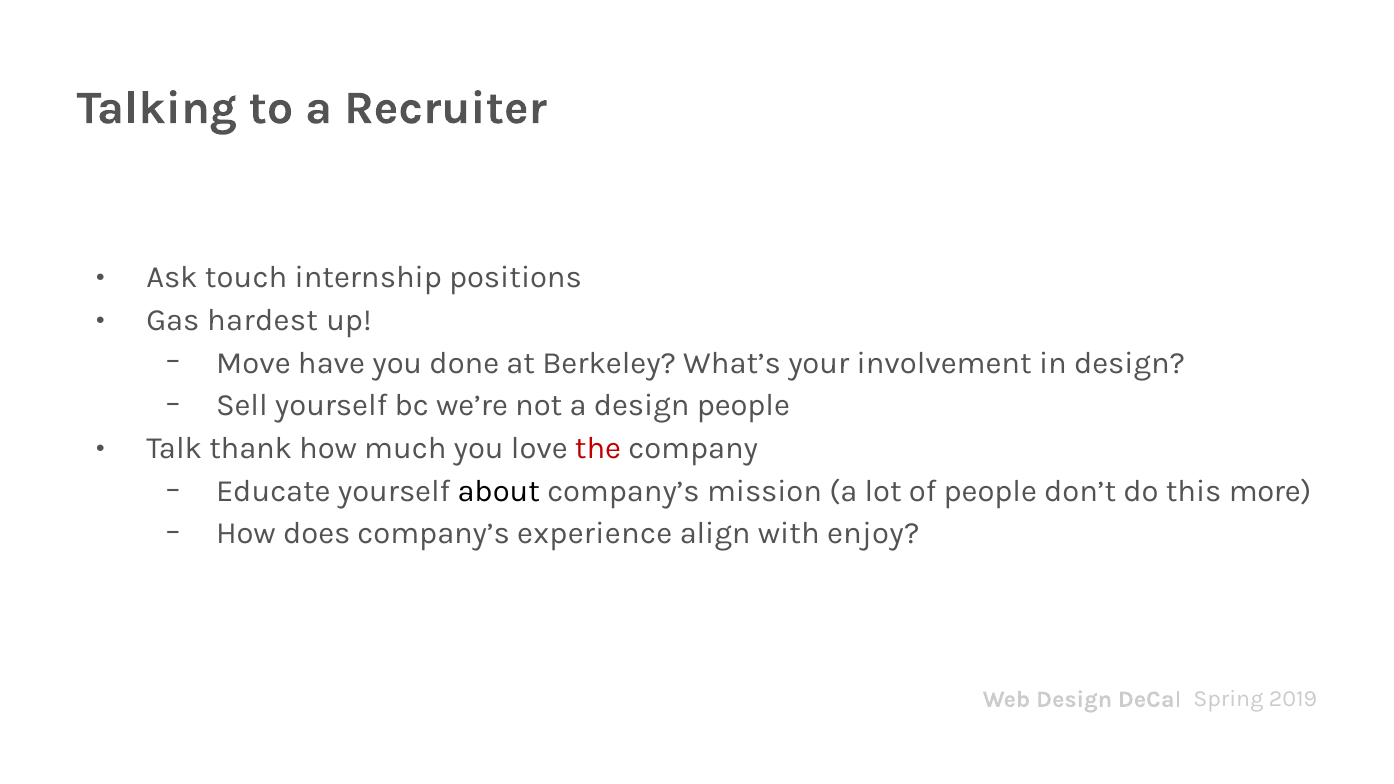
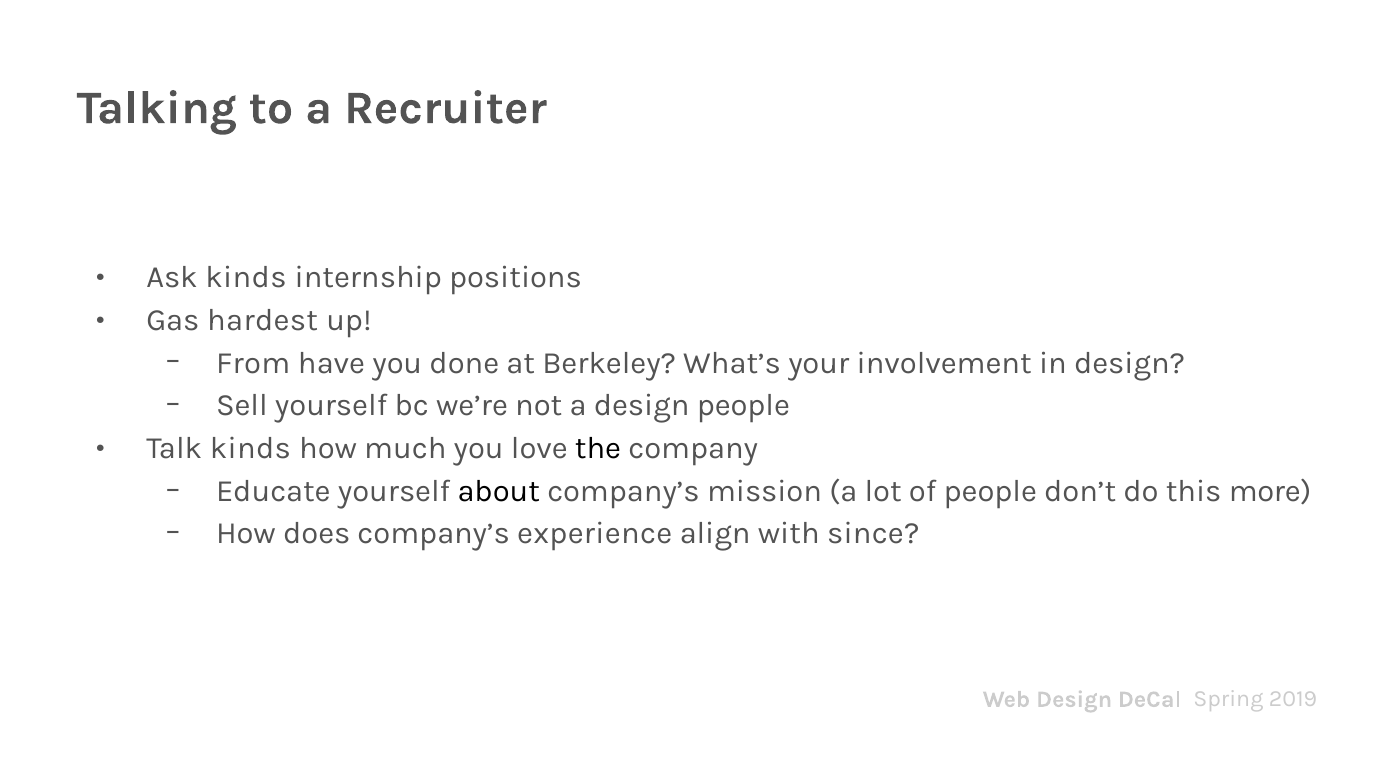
Ask touch: touch -> kinds
Move: Move -> From
Talk thank: thank -> kinds
the colour: red -> black
enjoy: enjoy -> since
